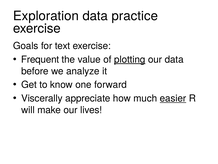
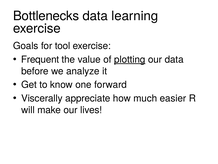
Exploration: Exploration -> Bottlenecks
practice: practice -> learning
text: text -> tool
easier underline: present -> none
